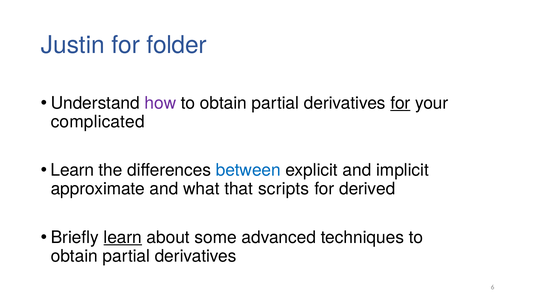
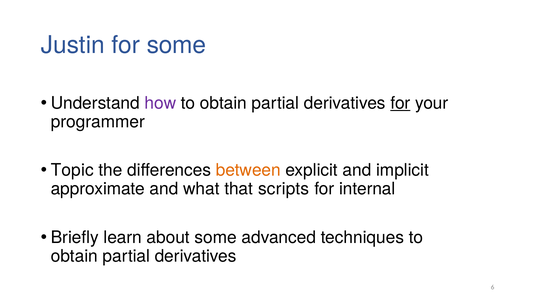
for folder: folder -> some
complicated: complicated -> programmer
Learn at (72, 170): Learn -> Topic
between colour: blue -> orange
derived: derived -> internal
learn at (123, 237) underline: present -> none
